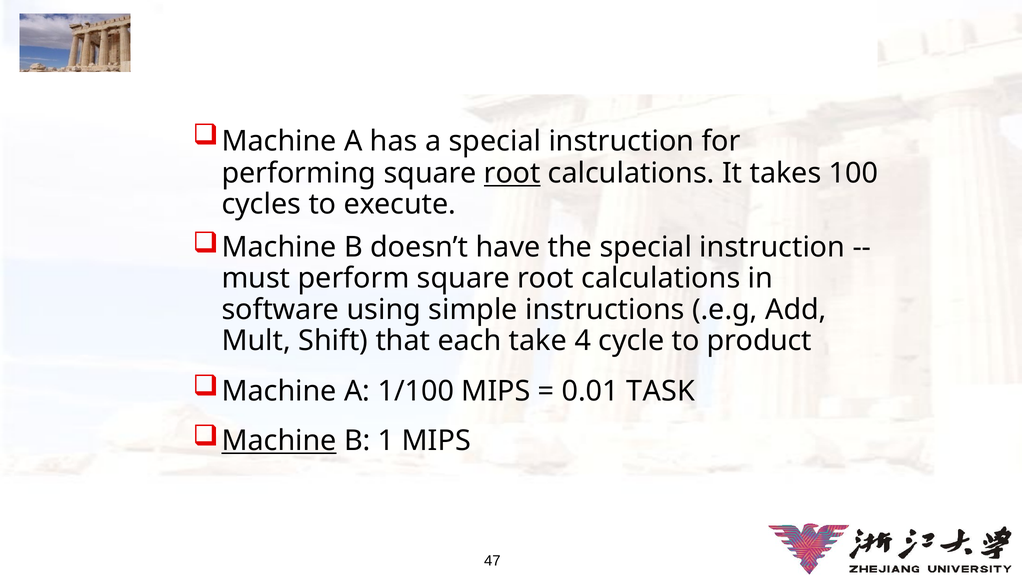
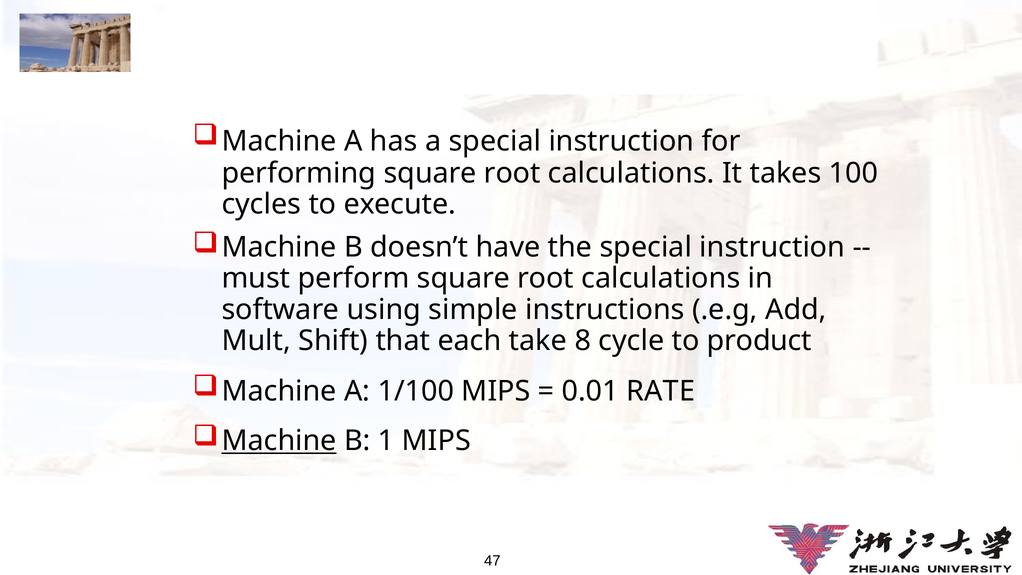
root at (512, 173) underline: present -> none
4: 4 -> 8
TASK: TASK -> RATE
